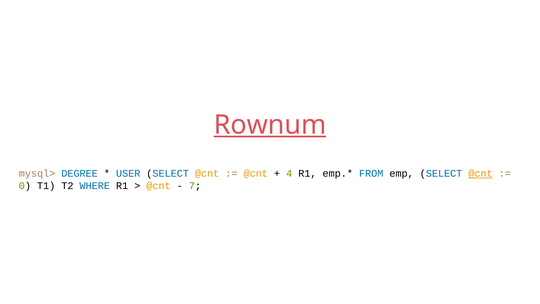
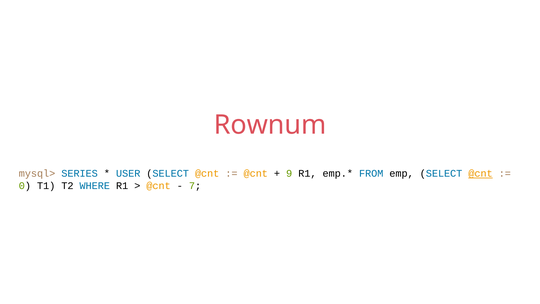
Rownum underline: present -> none
DEGREE: DEGREE -> SERIES
4: 4 -> 9
